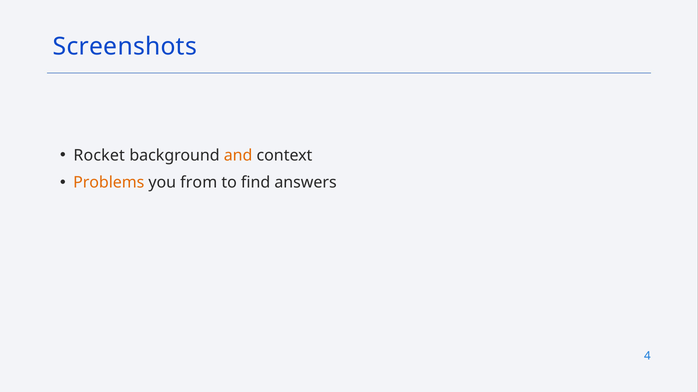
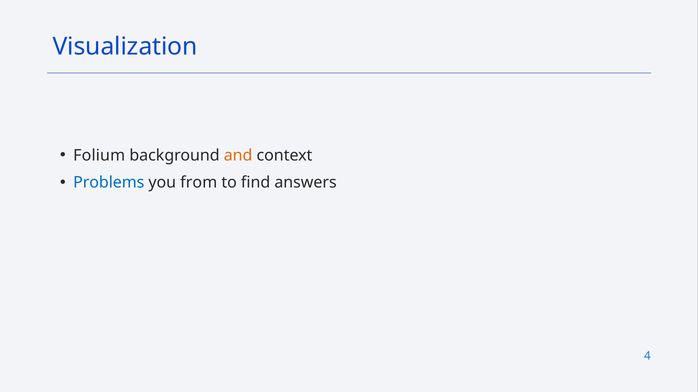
Screenshots: Screenshots -> Visualization
Rocket: Rocket -> Folium
Problems colour: orange -> blue
